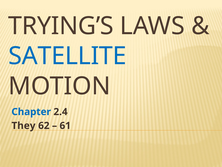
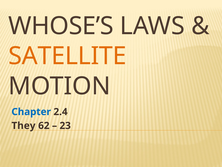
TRYING’S: TRYING’S -> WHOSE’S
SATELLITE colour: blue -> orange
61: 61 -> 23
